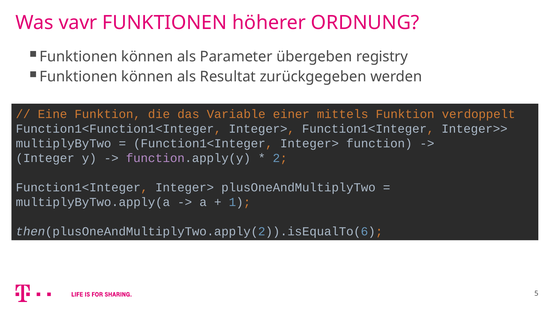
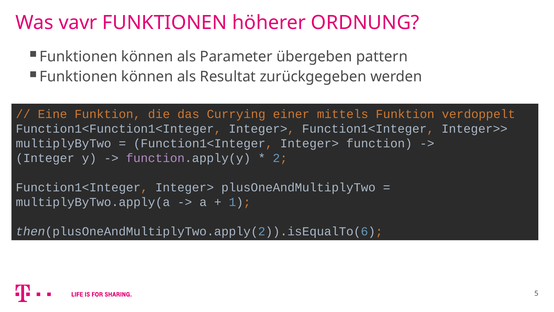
registry: registry -> pattern
Variable: Variable -> Currying
